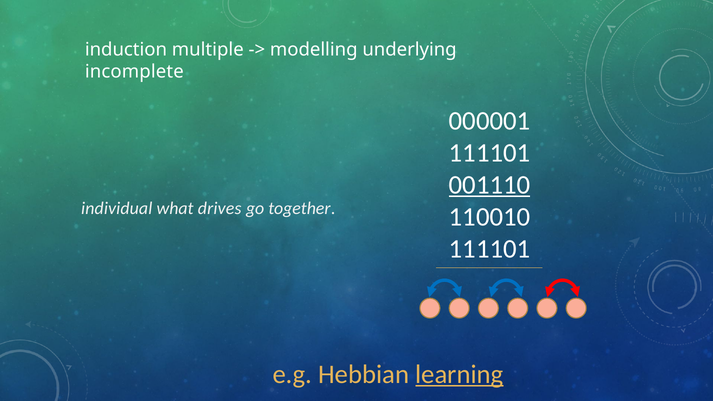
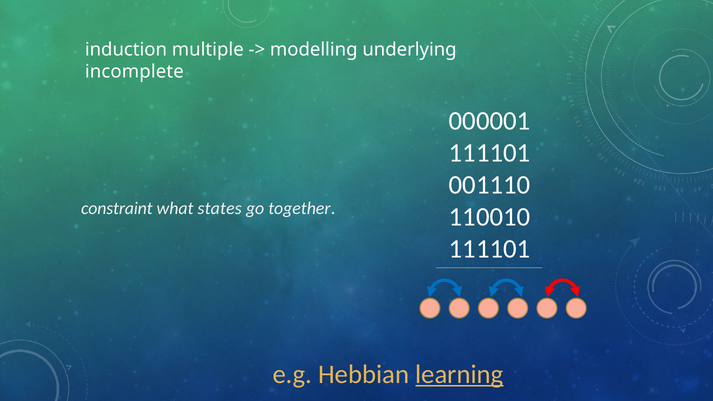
001110 underline: present -> none
individual: individual -> constraint
drives: drives -> states
